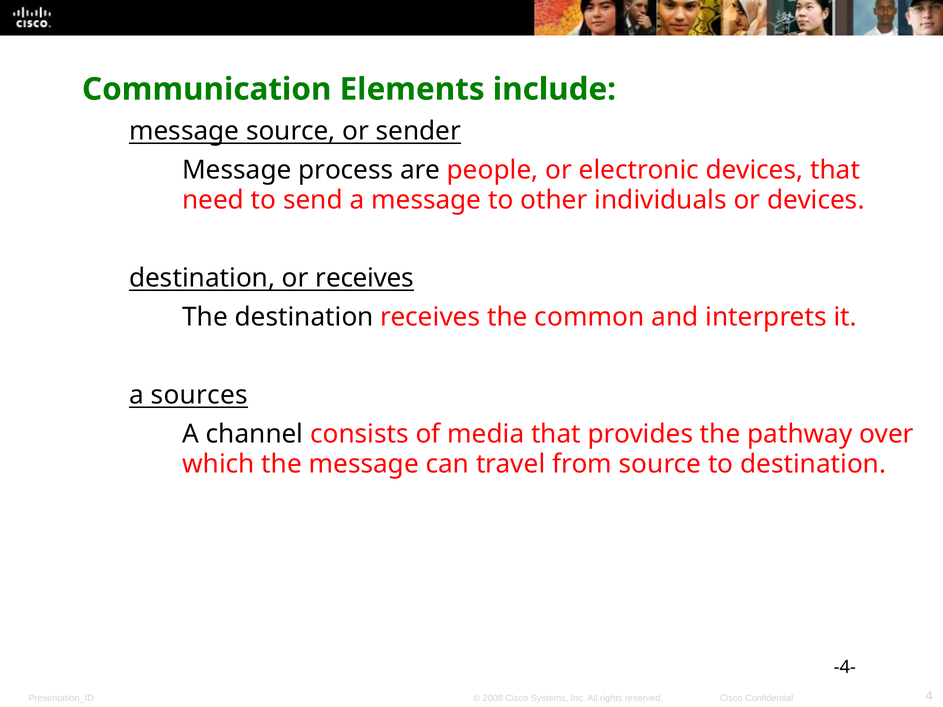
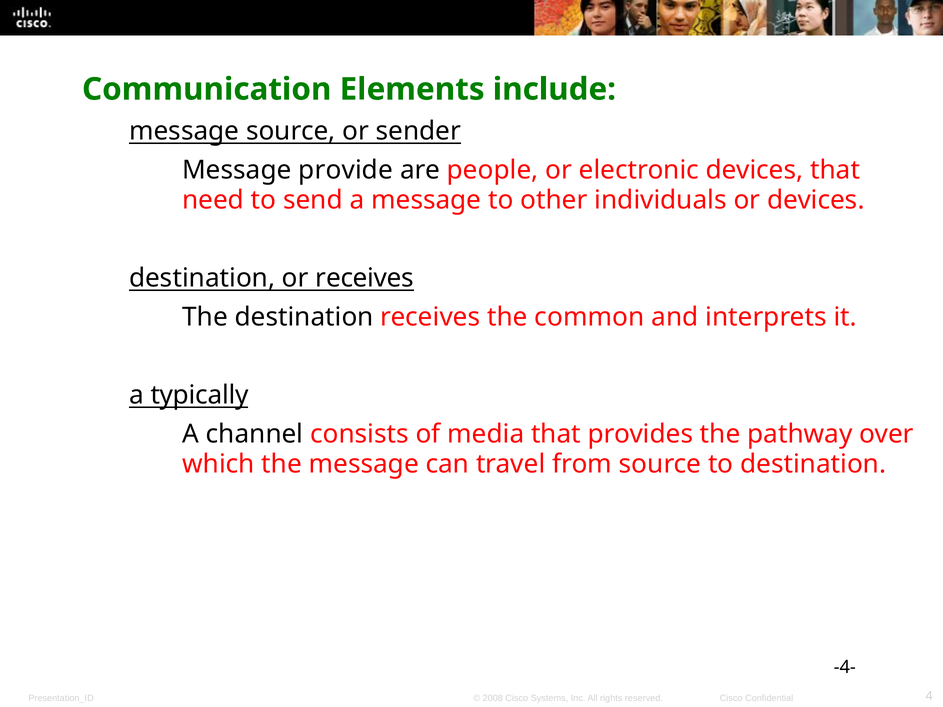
process: process -> provide
sources: sources -> typically
